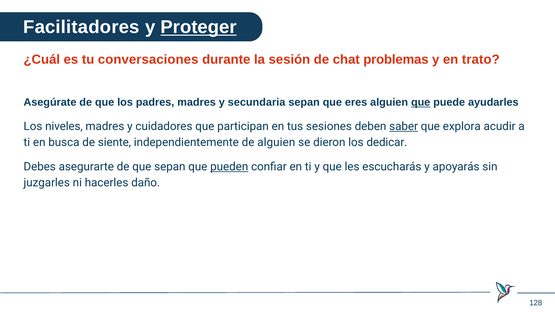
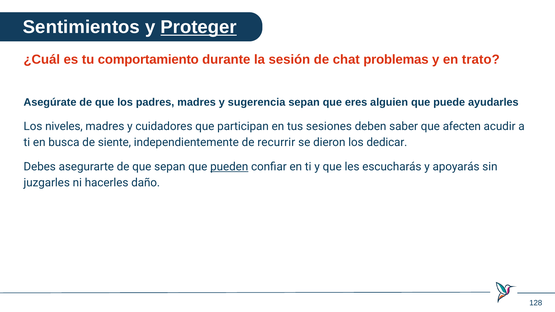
Facilitadores: Facilitadores -> Sentimientos
conversaciones: conversaciones -> comportamiento
secundaria: secundaria -> sugerencia
que at (421, 102) underline: present -> none
saber underline: present -> none
explora: explora -> afecten
de alguien: alguien -> recurrir
